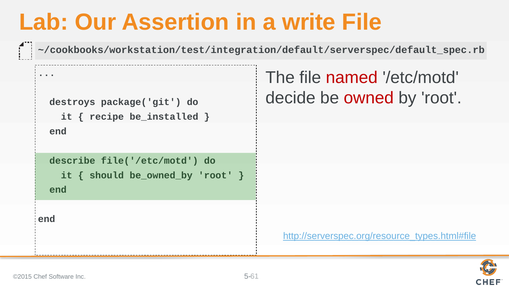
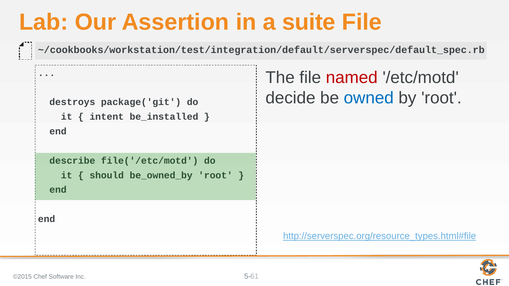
write: write -> suite
owned colour: red -> blue
recipe: recipe -> intent
